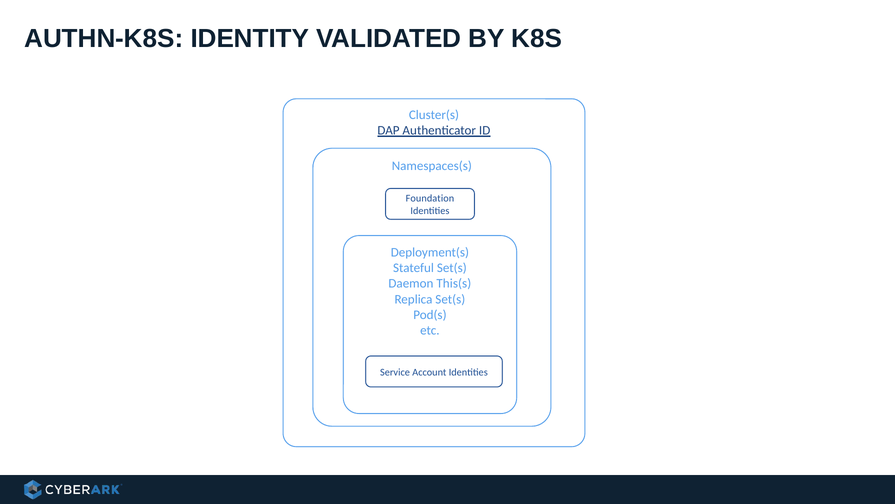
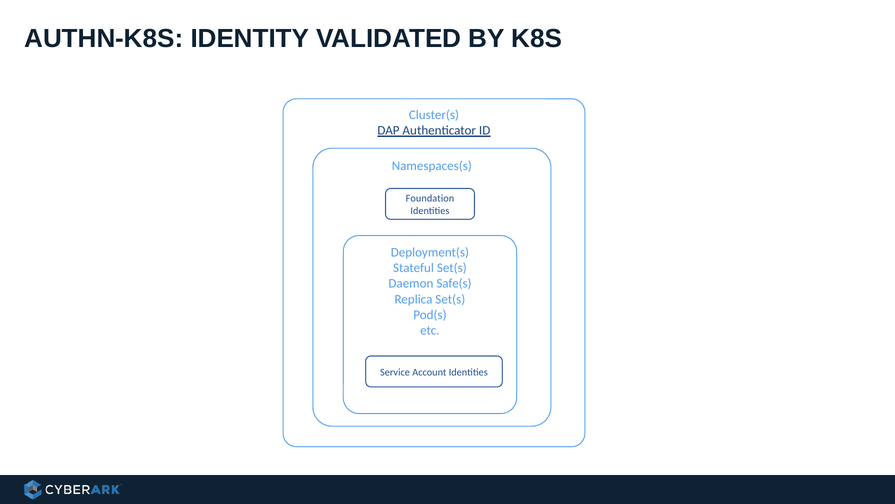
This(s: This(s -> Safe(s
